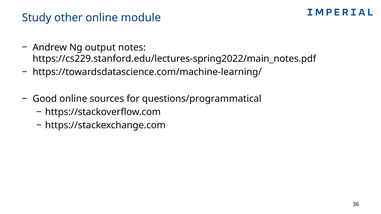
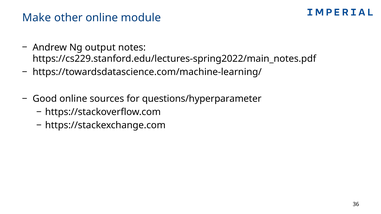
Study: Study -> Make
questions/programmatical: questions/programmatical -> questions/hyperparameter
